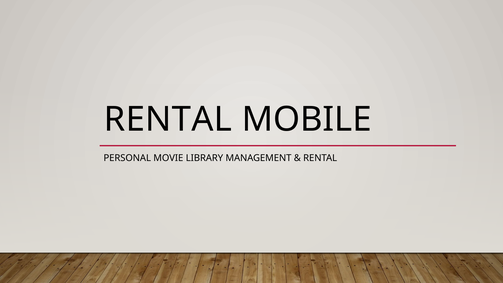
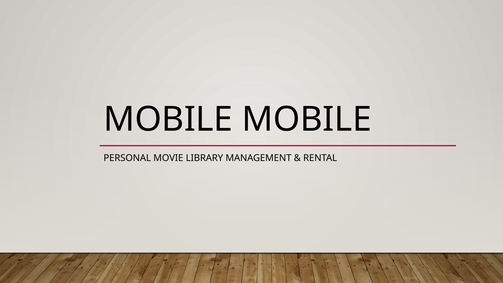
RENTAL at (168, 120): RENTAL -> MOBILE
